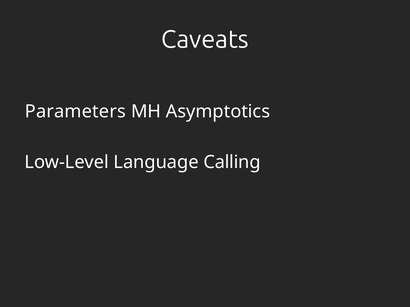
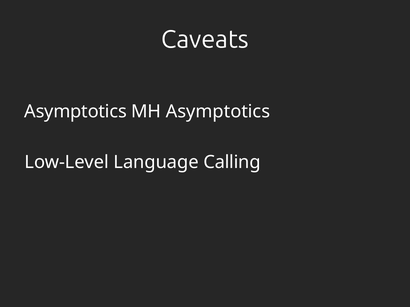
Parameters at (75, 112): Parameters -> Asymptotics
